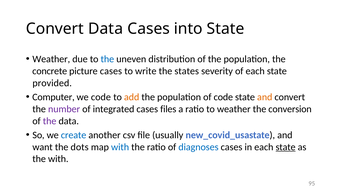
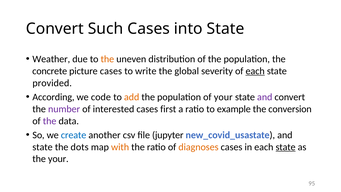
Convert Data: Data -> Such
the at (107, 59) colour: blue -> orange
states: states -> global
each at (255, 71) underline: none -> present
Computer: Computer -> According
of code: code -> your
and at (265, 97) colour: orange -> purple
integrated: integrated -> interested
files: files -> first
to weather: weather -> example
usually: usually -> jupyter
want at (43, 147): want -> state
with at (120, 147) colour: blue -> orange
diagnoses colour: blue -> orange
the with: with -> your
